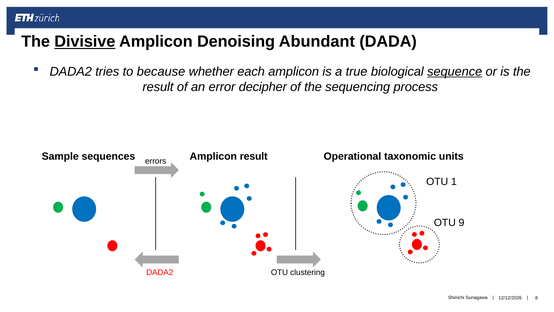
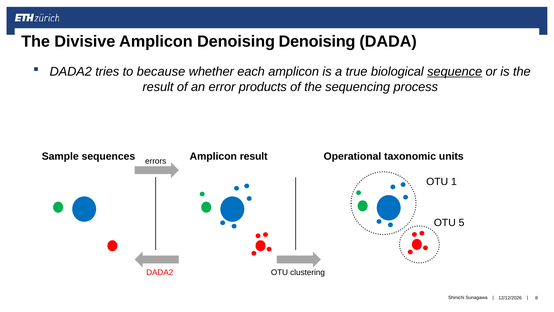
Divisive underline: present -> none
Denoising Abundant: Abundant -> Denoising
decipher: decipher -> products
9: 9 -> 5
